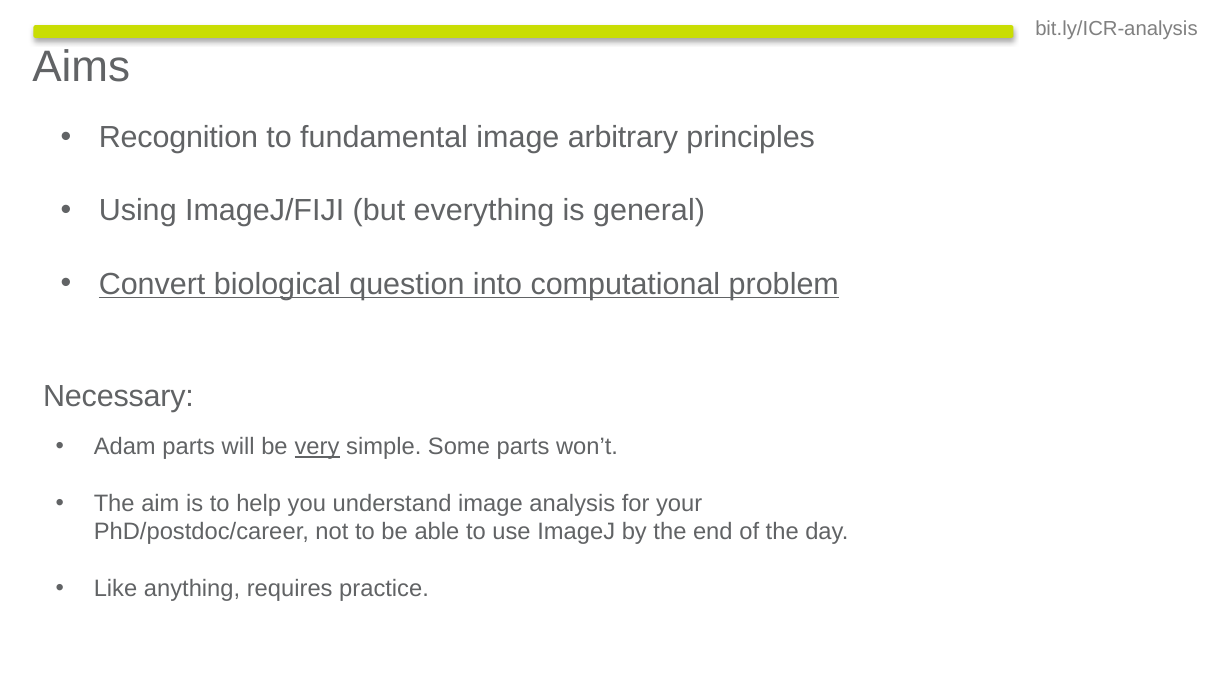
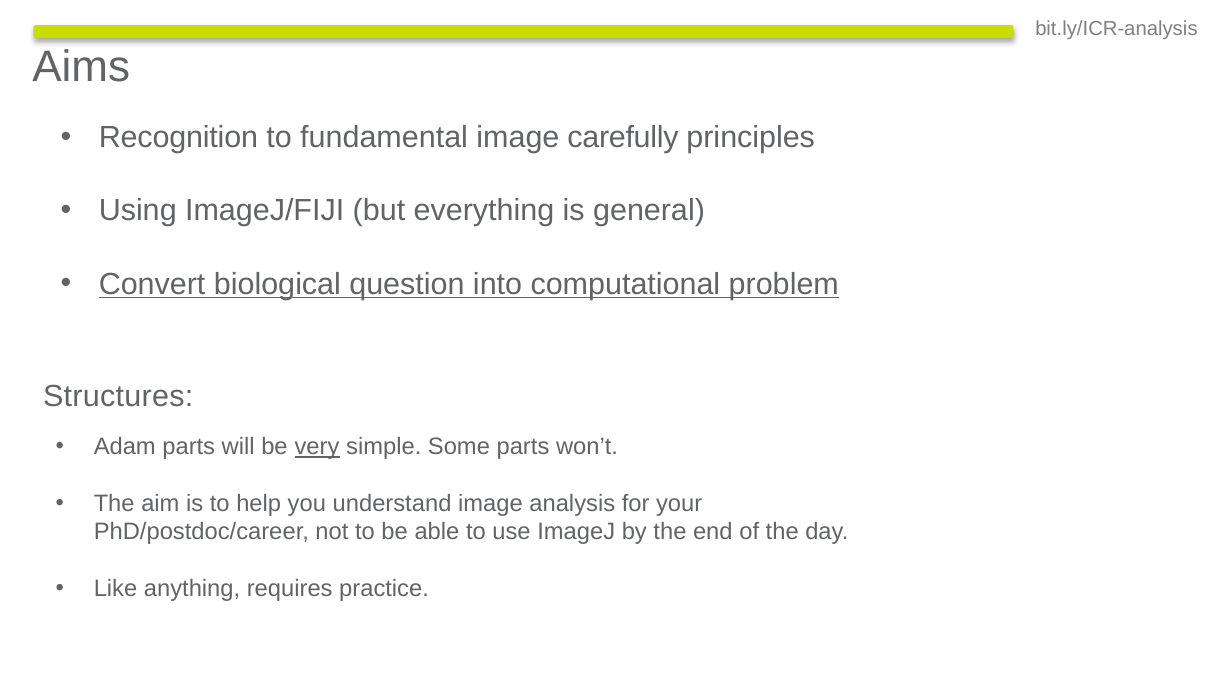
arbitrary: arbitrary -> carefully
Necessary: Necessary -> Structures
